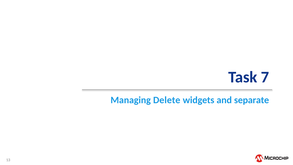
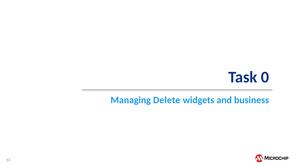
7: 7 -> 0
separate: separate -> business
